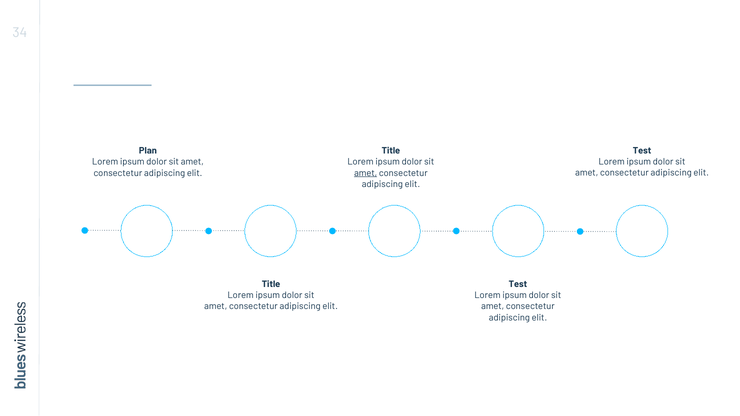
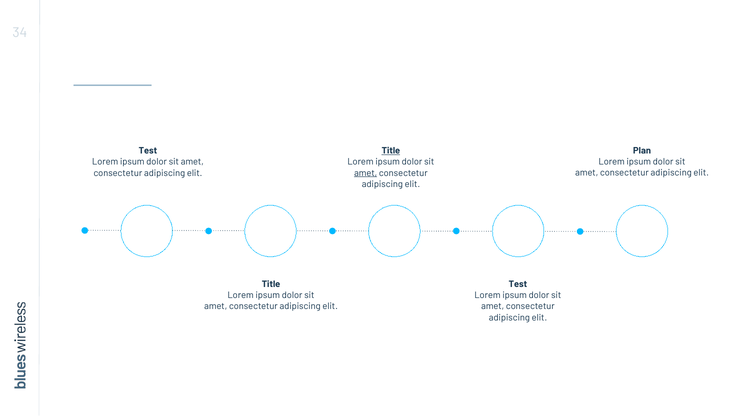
Test at (642, 151): Test -> Plan
Plan at (148, 151): Plan -> Test
Title at (391, 151) underline: none -> present
